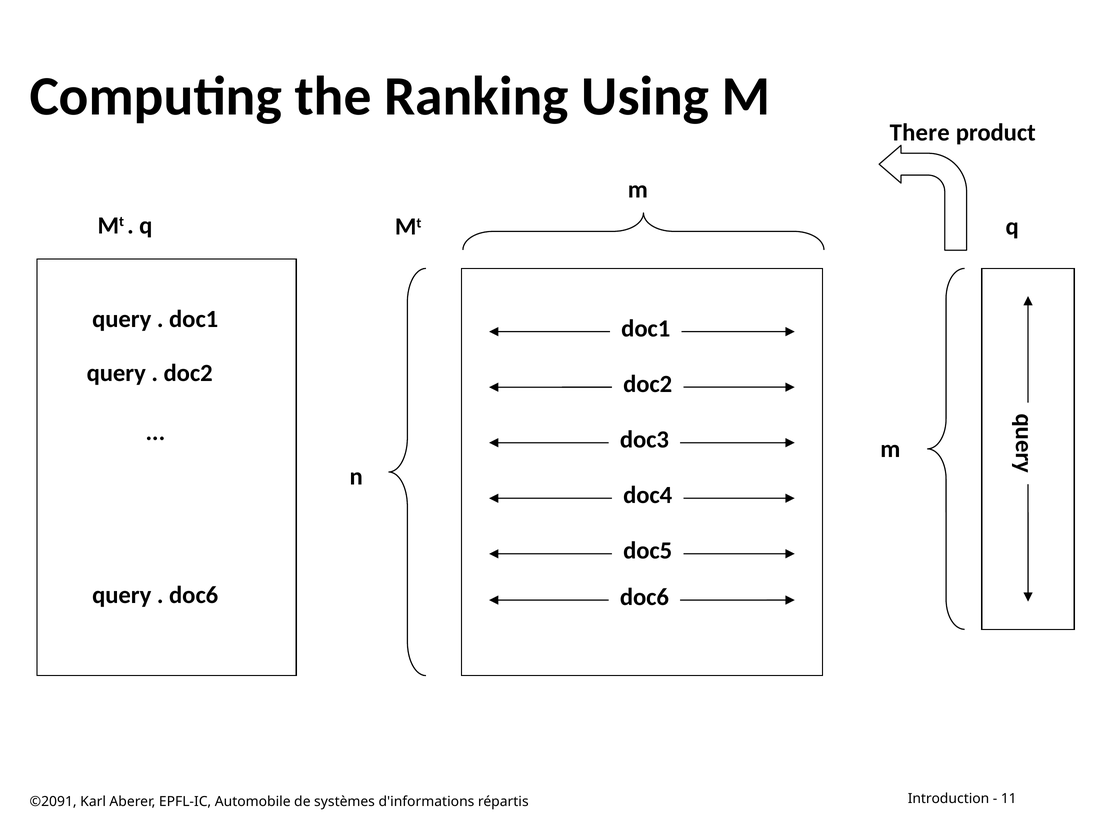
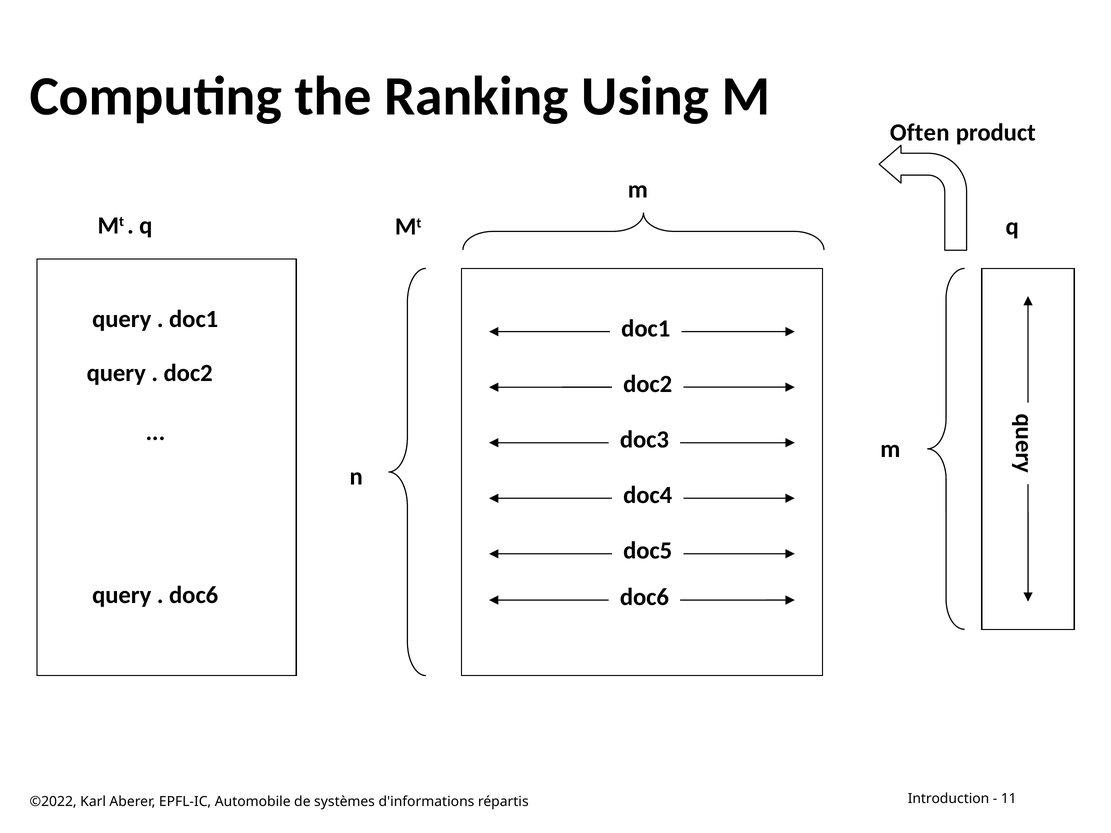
There: There -> Often
©2091: ©2091 -> ©2022
